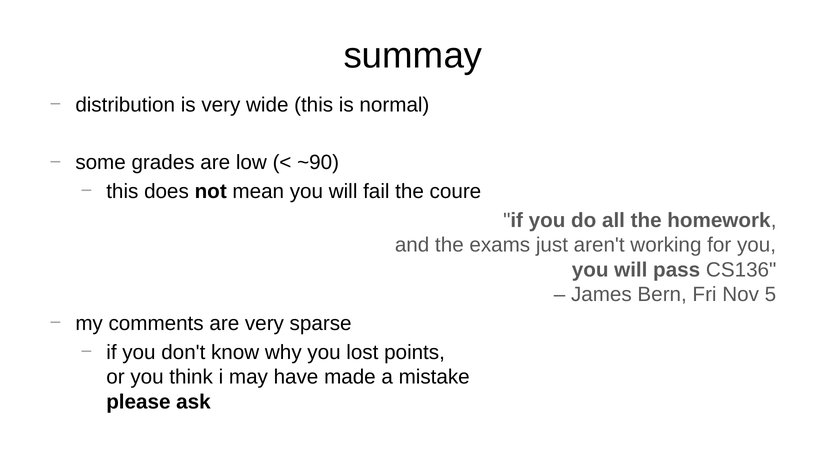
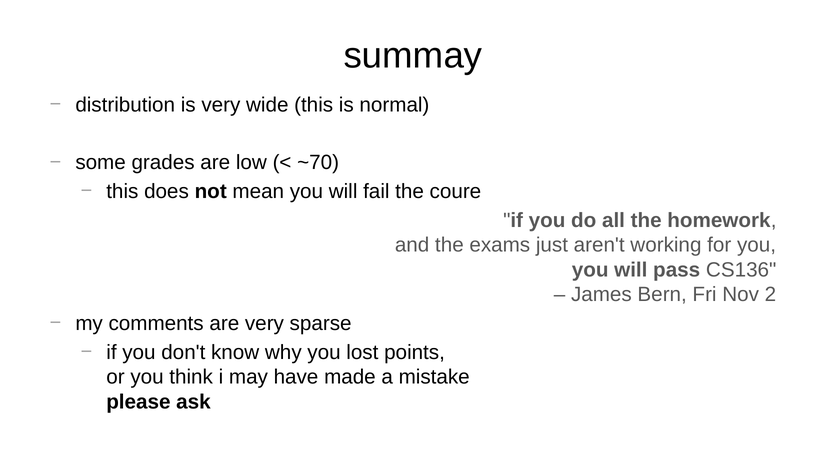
~90: ~90 -> ~70
5: 5 -> 2
